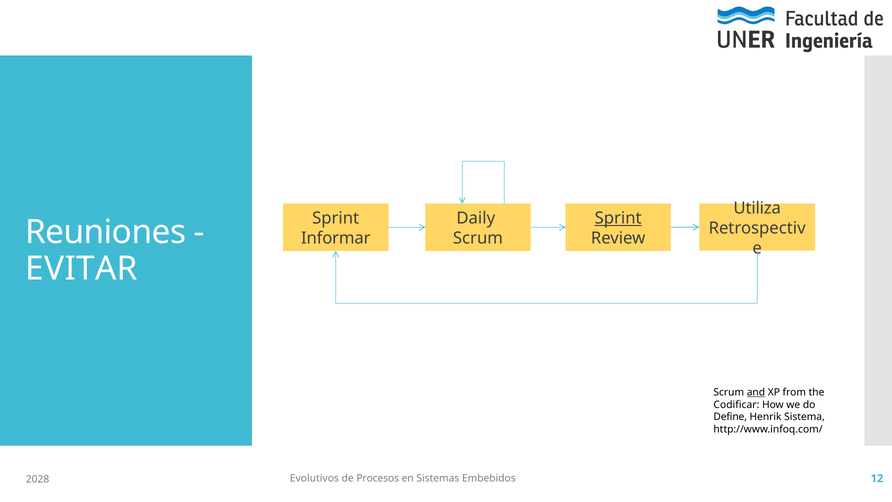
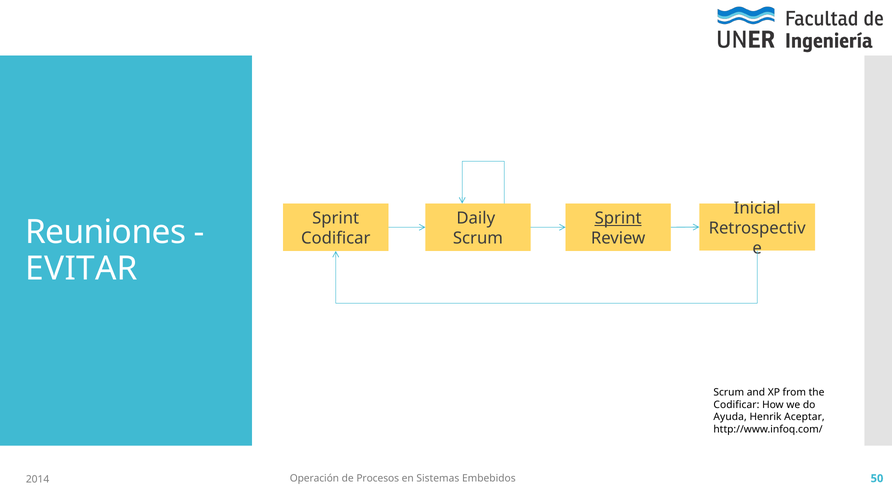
Utiliza: Utiliza -> Inicial
Informar at (336, 238): Informar -> Codificar
and underline: present -> none
Define: Define -> Ayuda
Sistema: Sistema -> Aceptar
Evolutivos: Evolutivos -> Operación
12: 12 -> 50
2028: 2028 -> 2014
